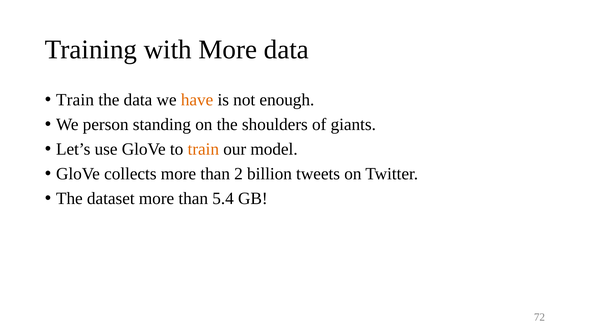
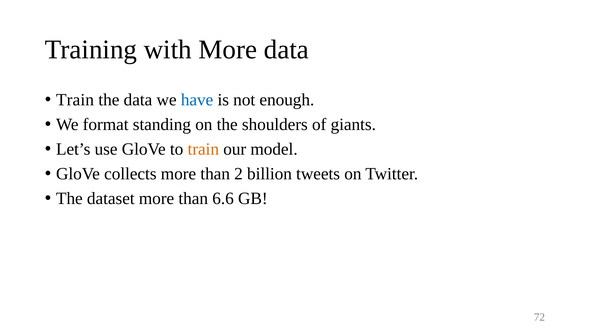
have colour: orange -> blue
person: person -> format
5.4: 5.4 -> 6.6
